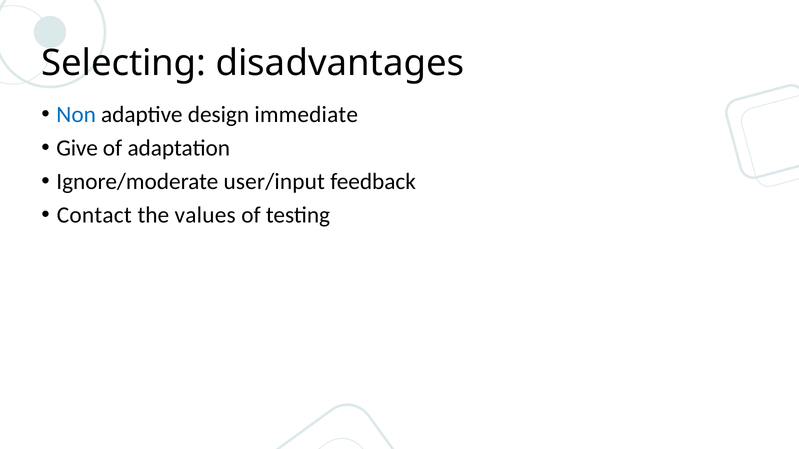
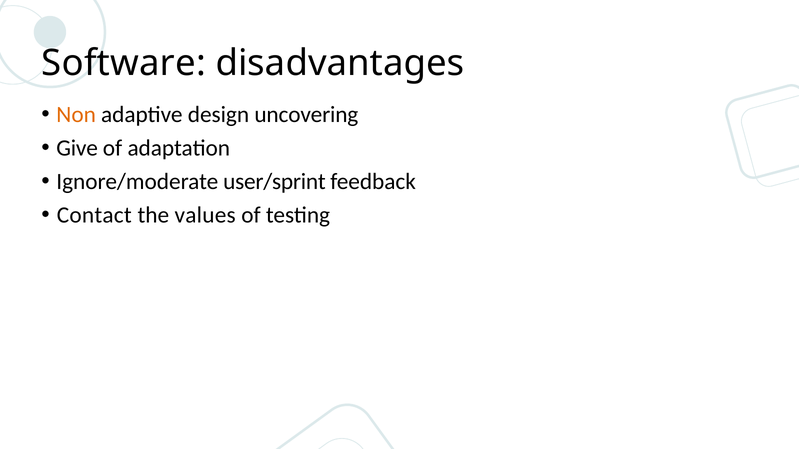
Selecting: Selecting -> Software
Non colour: blue -> orange
immediate: immediate -> uncovering
user/input: user/input -> user/sprint
